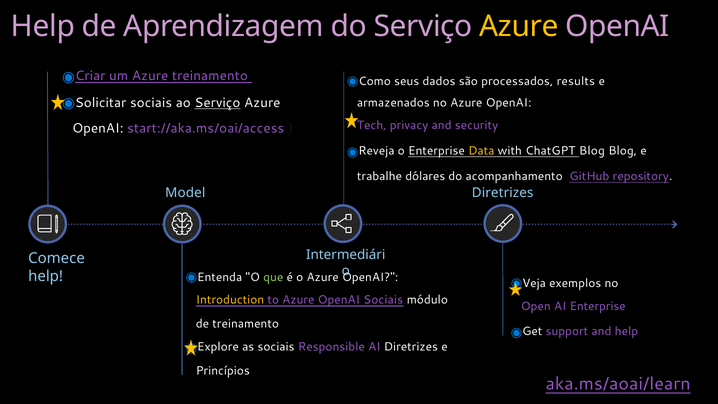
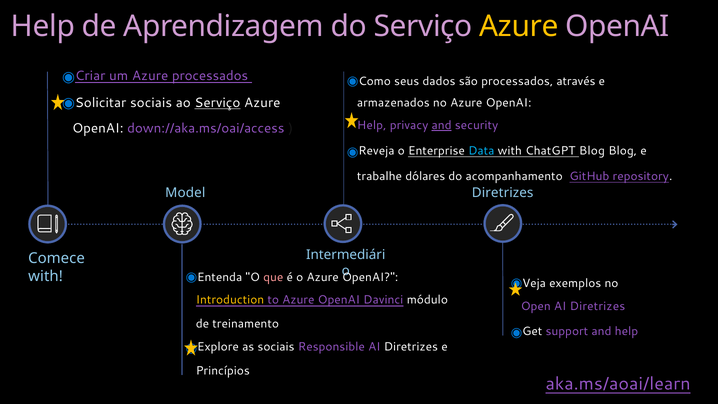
Azure treinamento: treinamento -> processados
results: results -> através
Tech at (372, 125): Tech -> Help
and at (442, 125) underline: none -> present
start://aka.ms/oai/access: start://aka.ms/oai/access -> down://aka.ms/oai/access
Data colour: yellow -> light blue
que colour: light green -> pink
help at (46, 276): help -> with
OpenAI Sociais: Sociais -> Davinci
Open AI Enterprise: Enterprise -> Diretrizes
